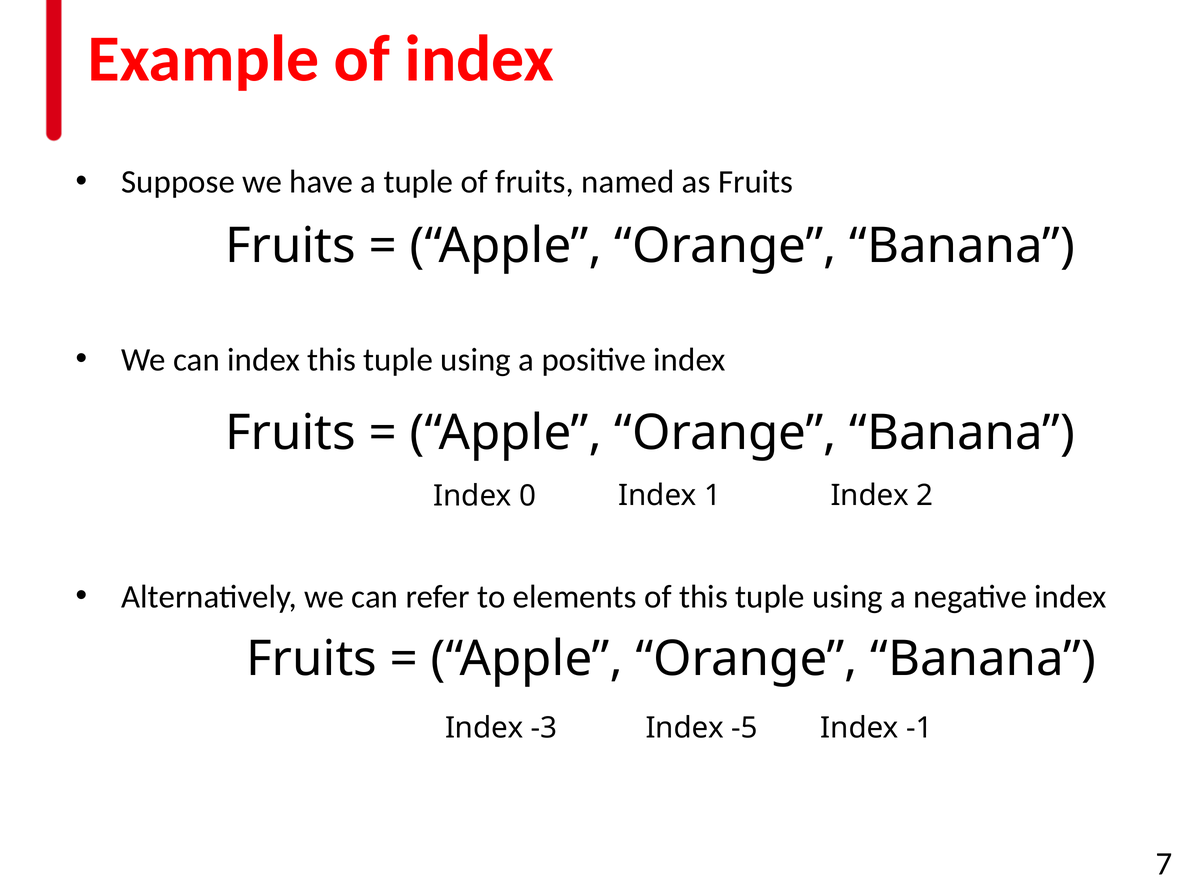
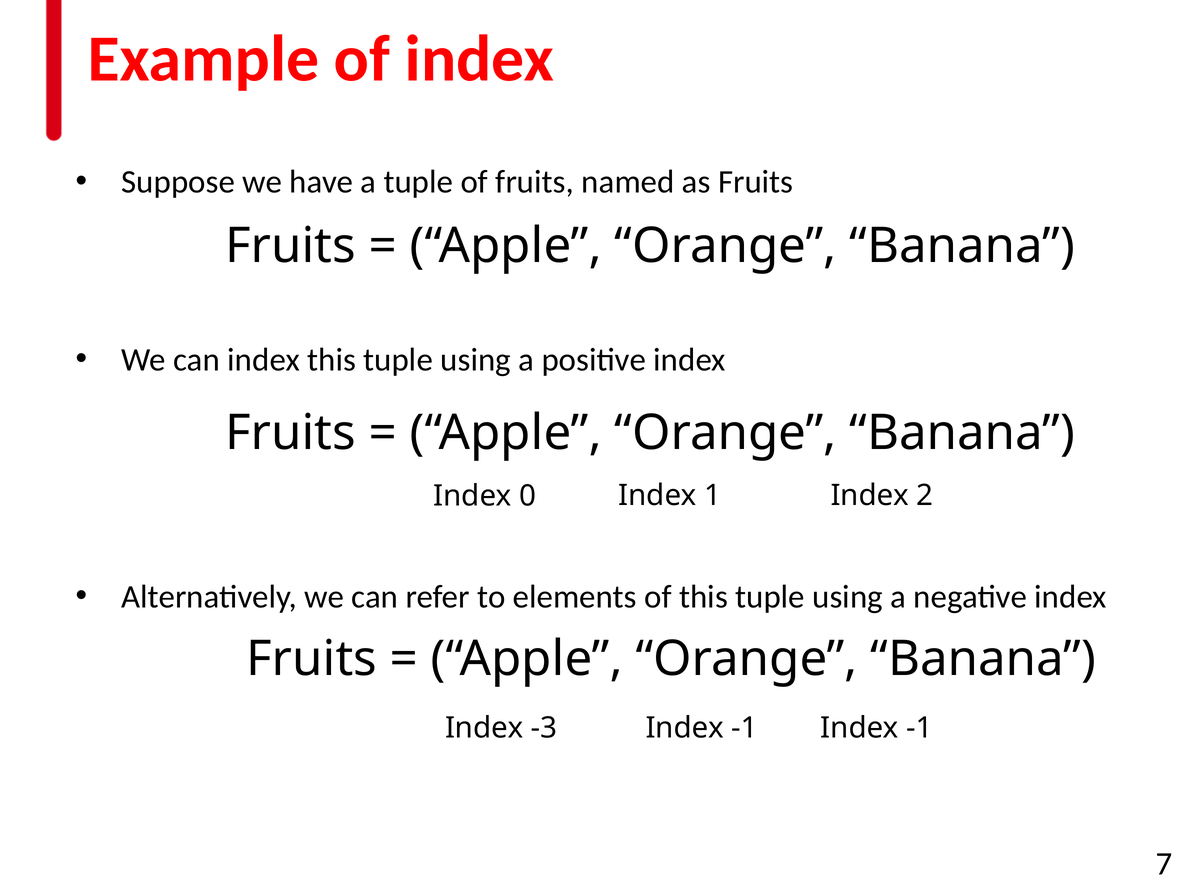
-3 Index -5: -5 -> -1
